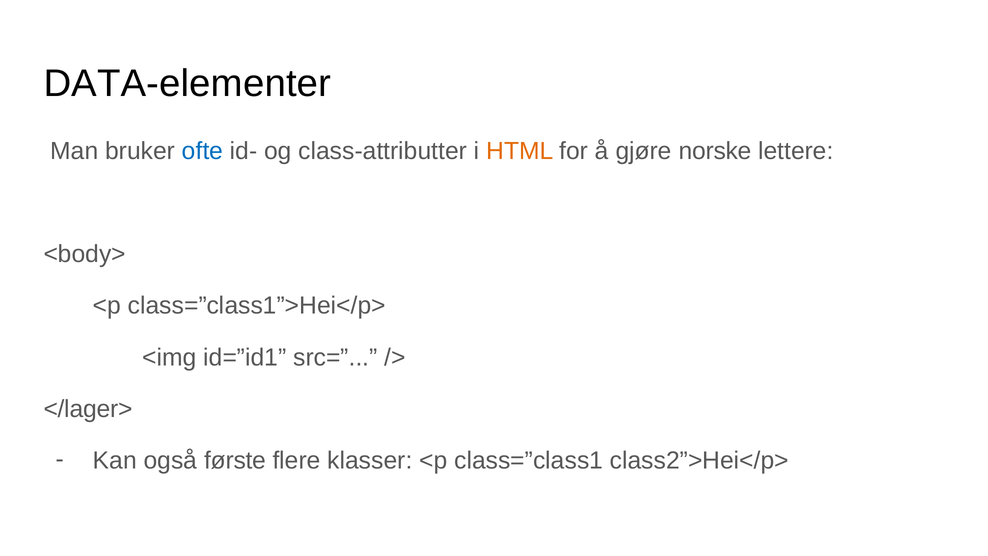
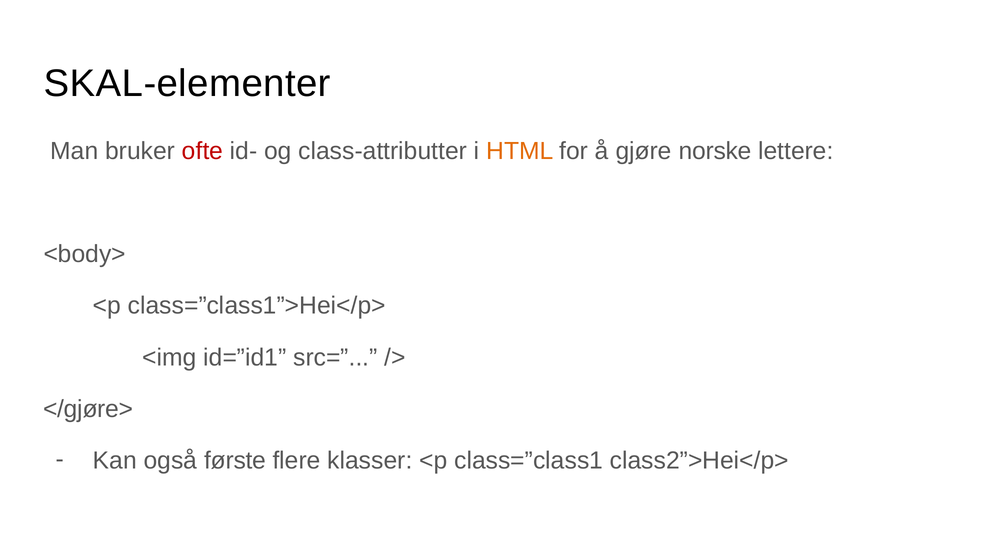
DATA-elementer: DATA-elementer -> SKAL-elementer
ofte colour: blue -> red
</lager>: </lager> -> </gjøre>
